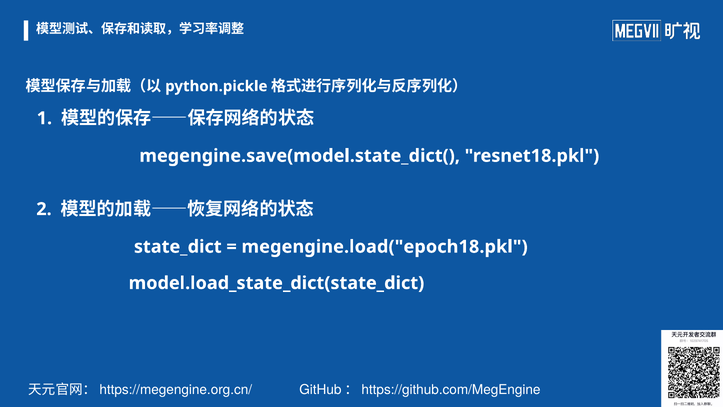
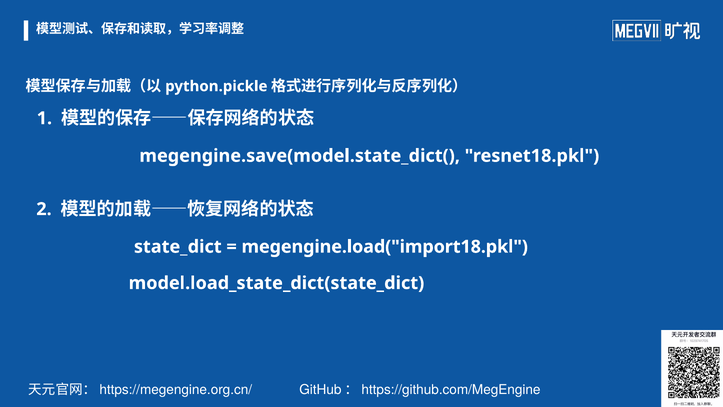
megengine.load("epoch18.pkl: megengine.load("epoch18.pkl -> megengine.load("import18.pkl
